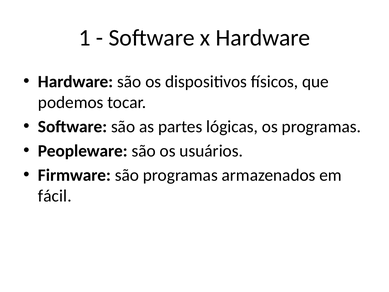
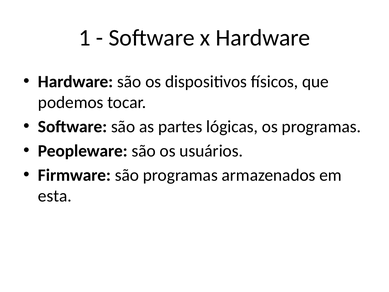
fácil: fácil -> esta
